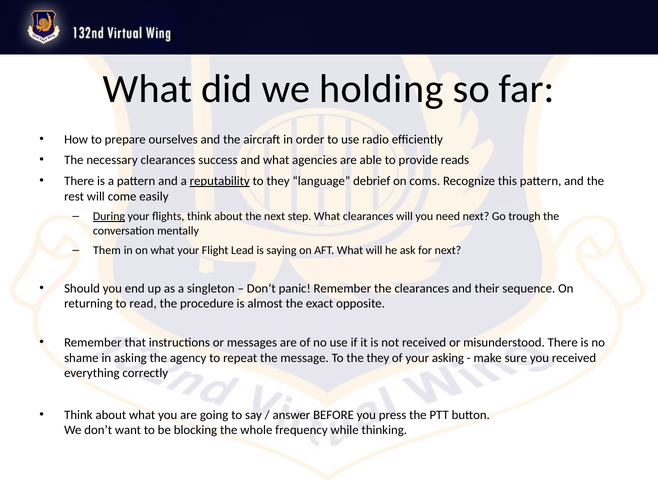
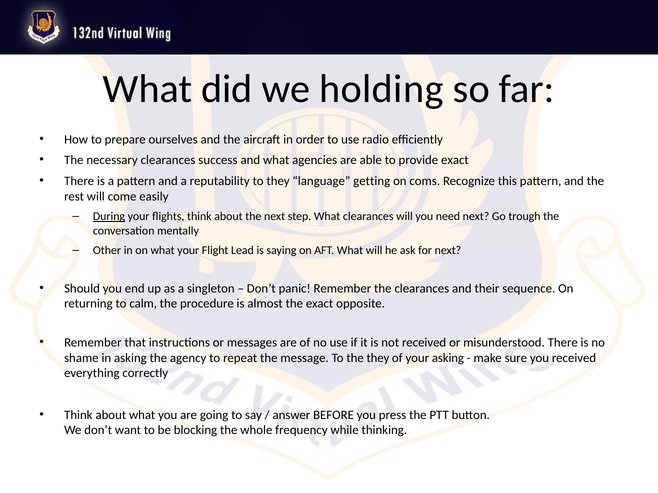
provide reads: reads -> exact
reputability underline: present -> none
debrief: debrief -> getting
Them: Them -> Other
read: read -> calm
